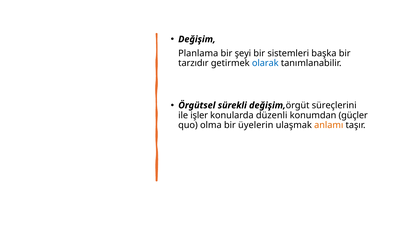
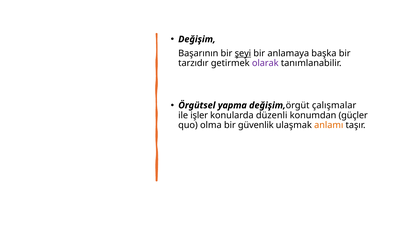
Planlama: Planlama -> Başarının
şeyi underline: none -> present
sistemleri: sistemleri -> anlamaya
olarak colour: blue -> purple
sürekli: sürekli -> yapma
süreçlerini: süreçlerini -> çalışmalar
üyelerin: üyelerin -> güvenlik
